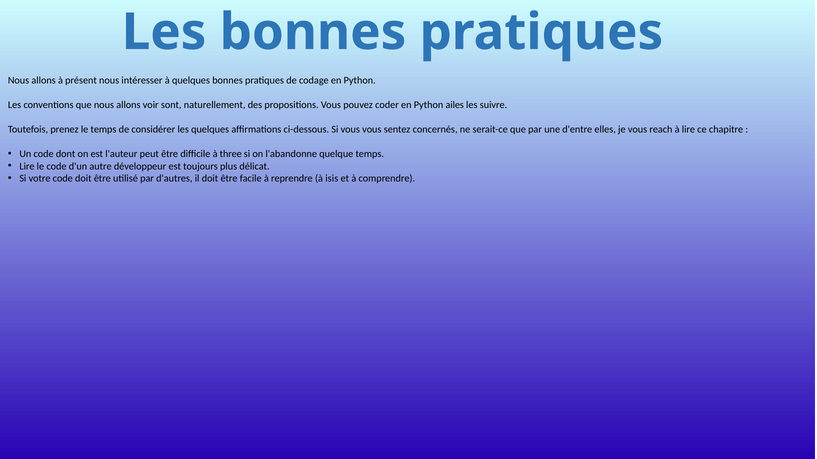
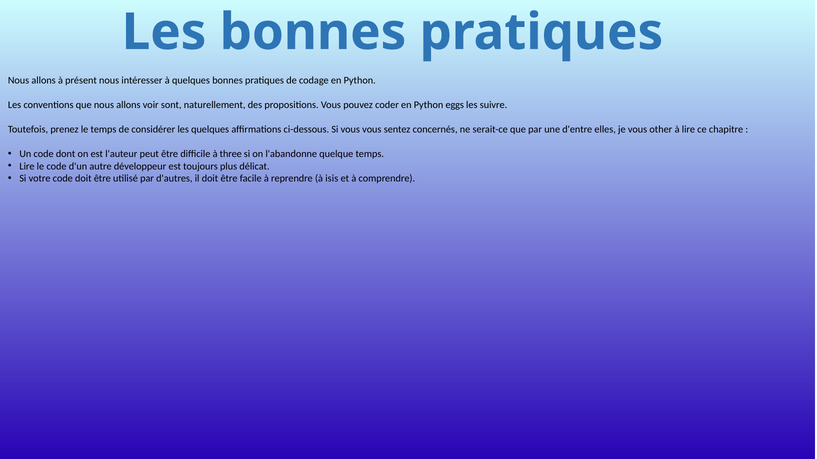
ailes: ailes -> eggs
reach: reach -> other
